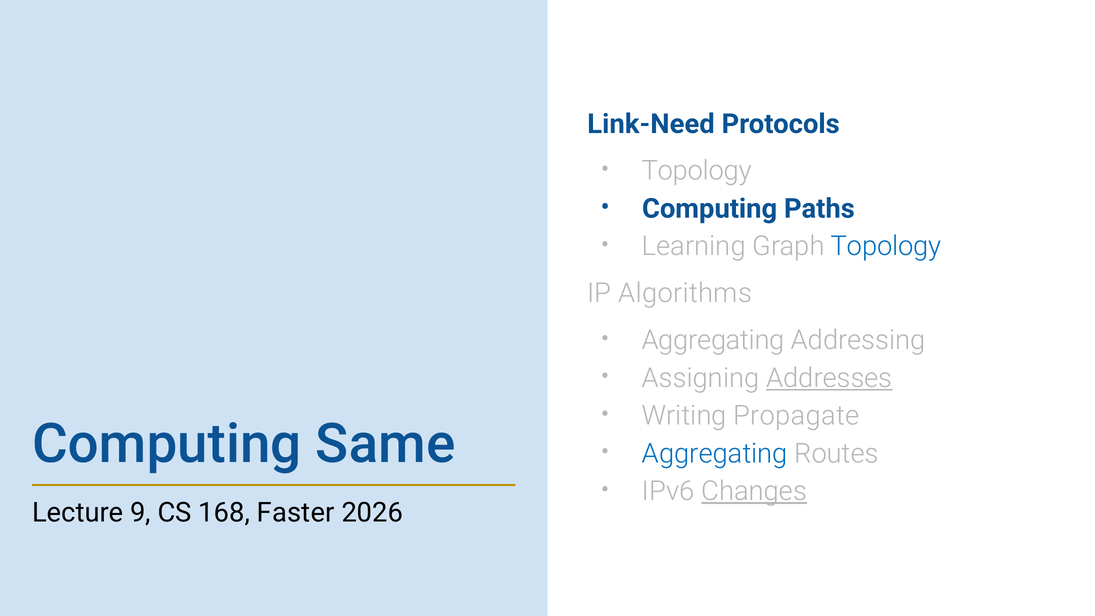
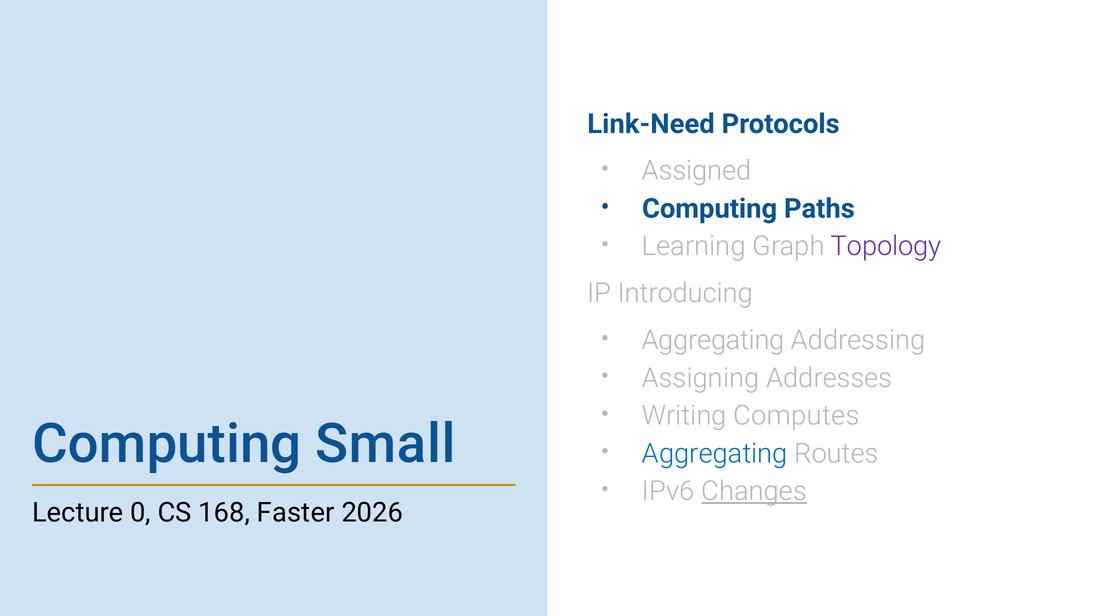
Topology at (697, 171): Topology -> Assigned
Topology at (886, 246) colour: blue -> purple
Algorithms: Algorithms -> Introducing
Addresses underline: present -> none
Propagate: Propagate -> Computes
Same: Same -> Small
9: 9 -> 0
